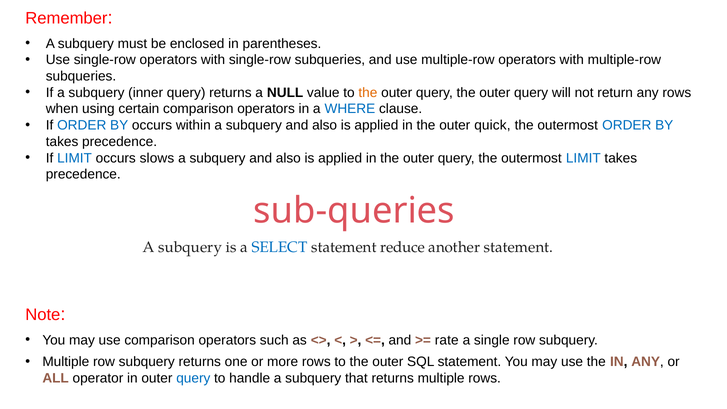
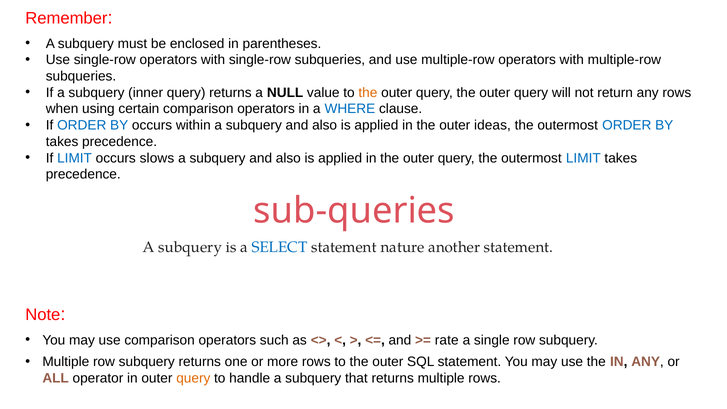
quick: quick -> ideas
reduce: reduce -> nature
query at (193, 378) colour: blue -> orange
